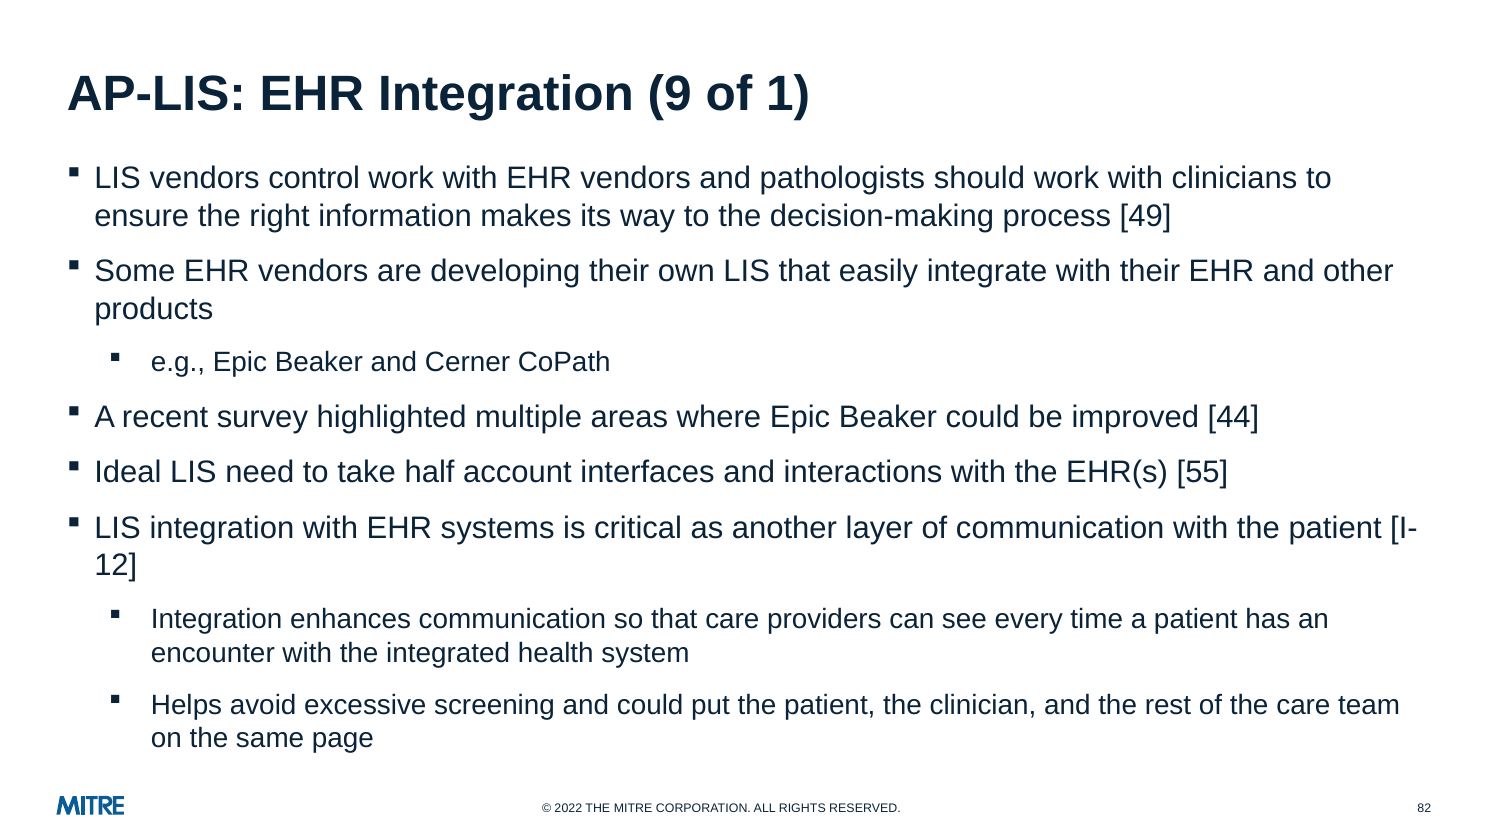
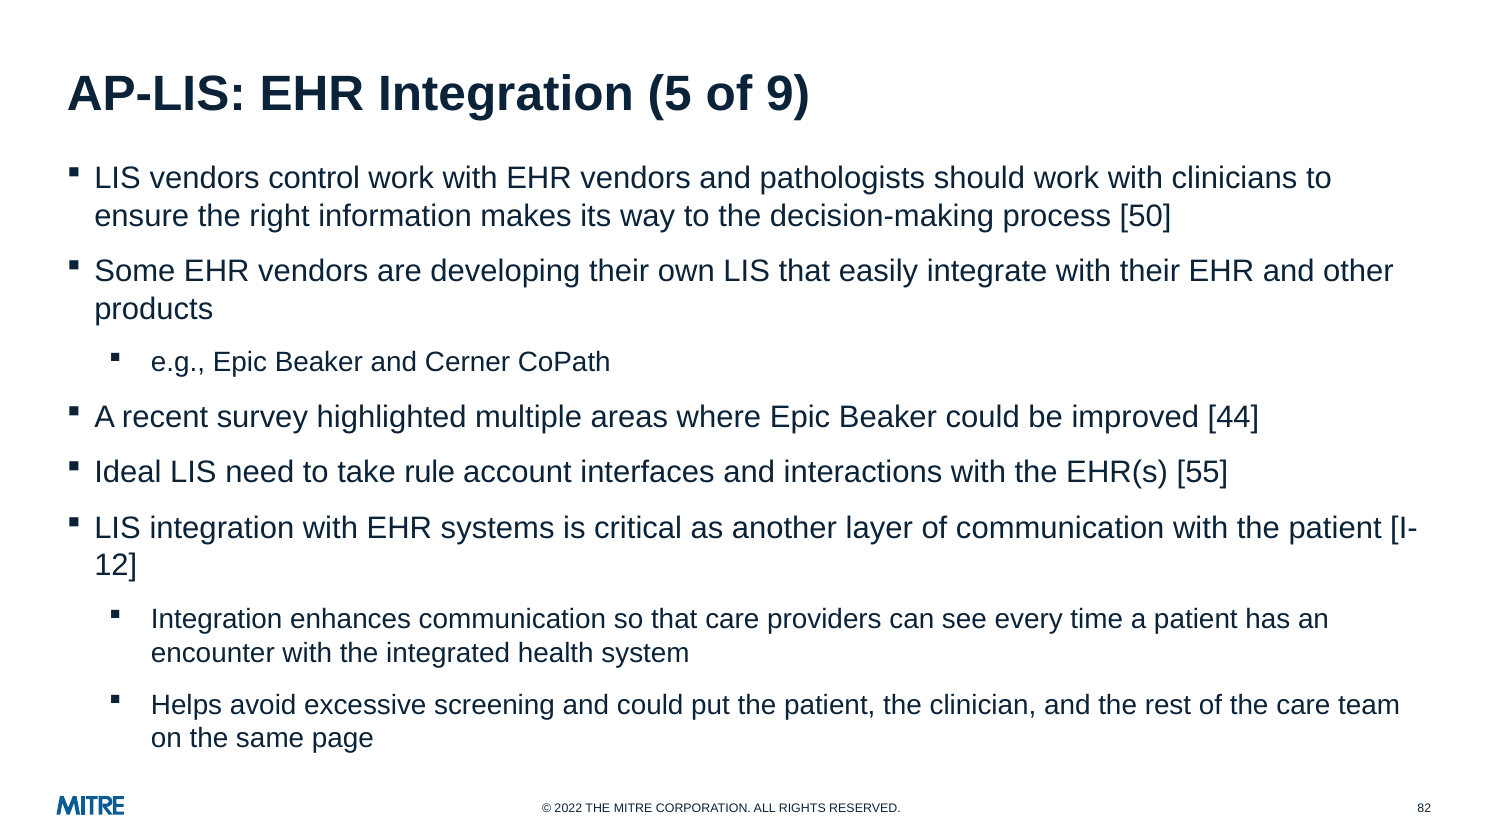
9: 9 -> 5
1: 1 -> 9
49: 49 -> 50
half: half -> rule
